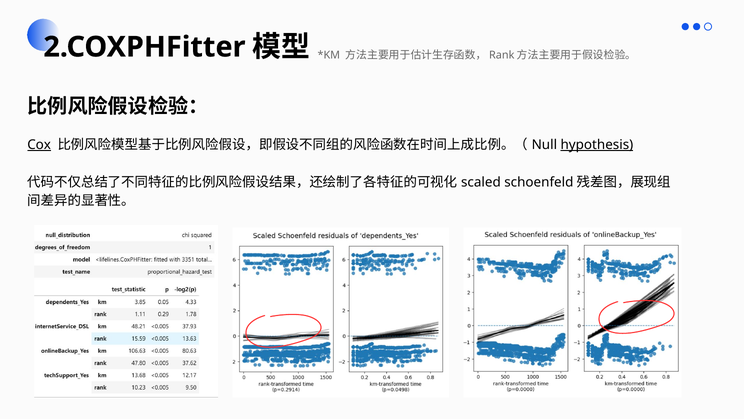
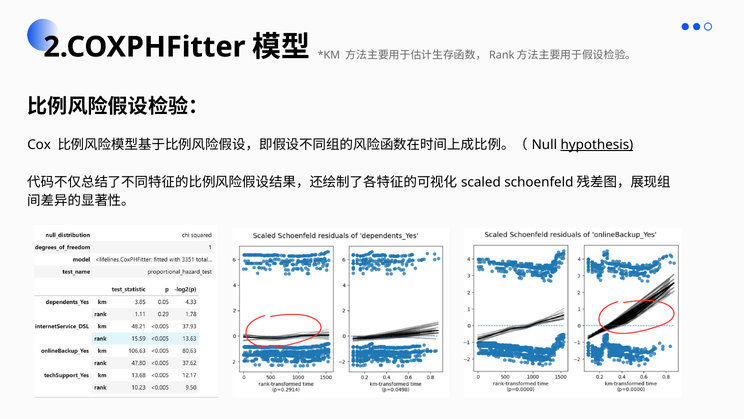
Cox underline: present -> none
